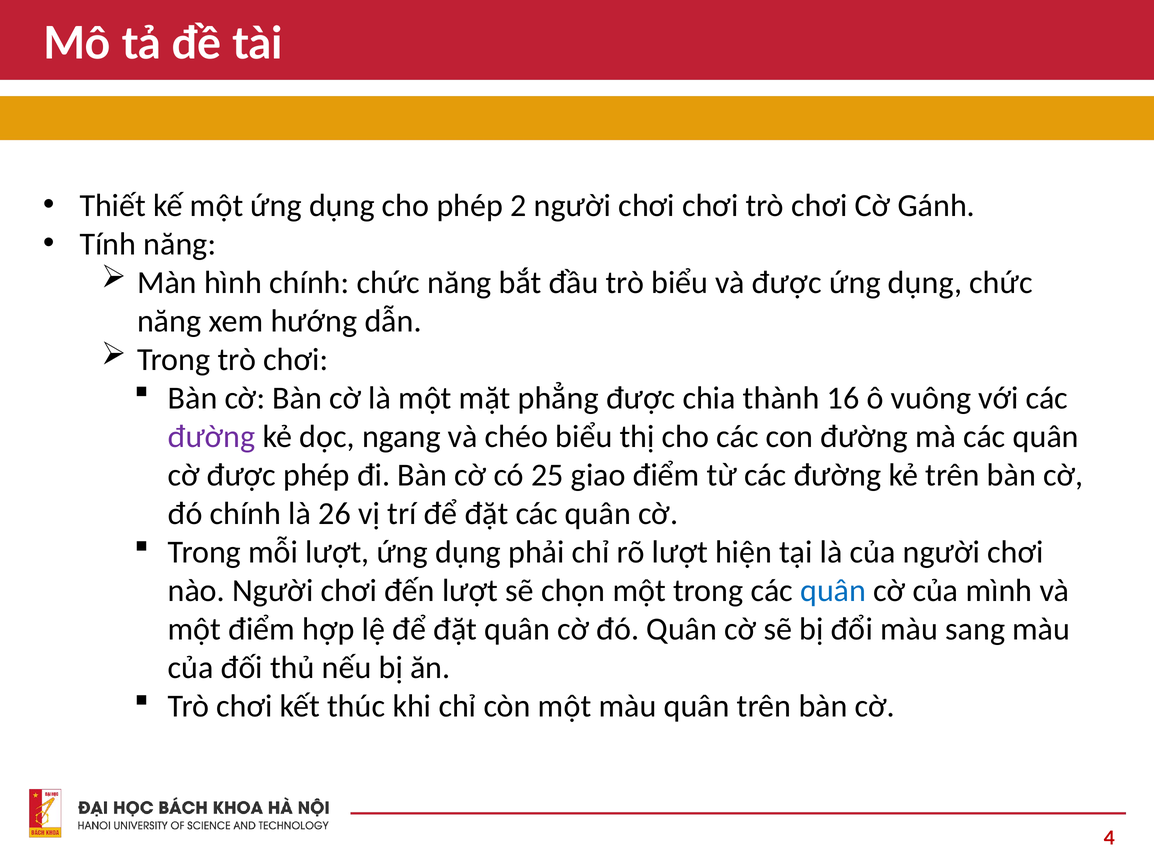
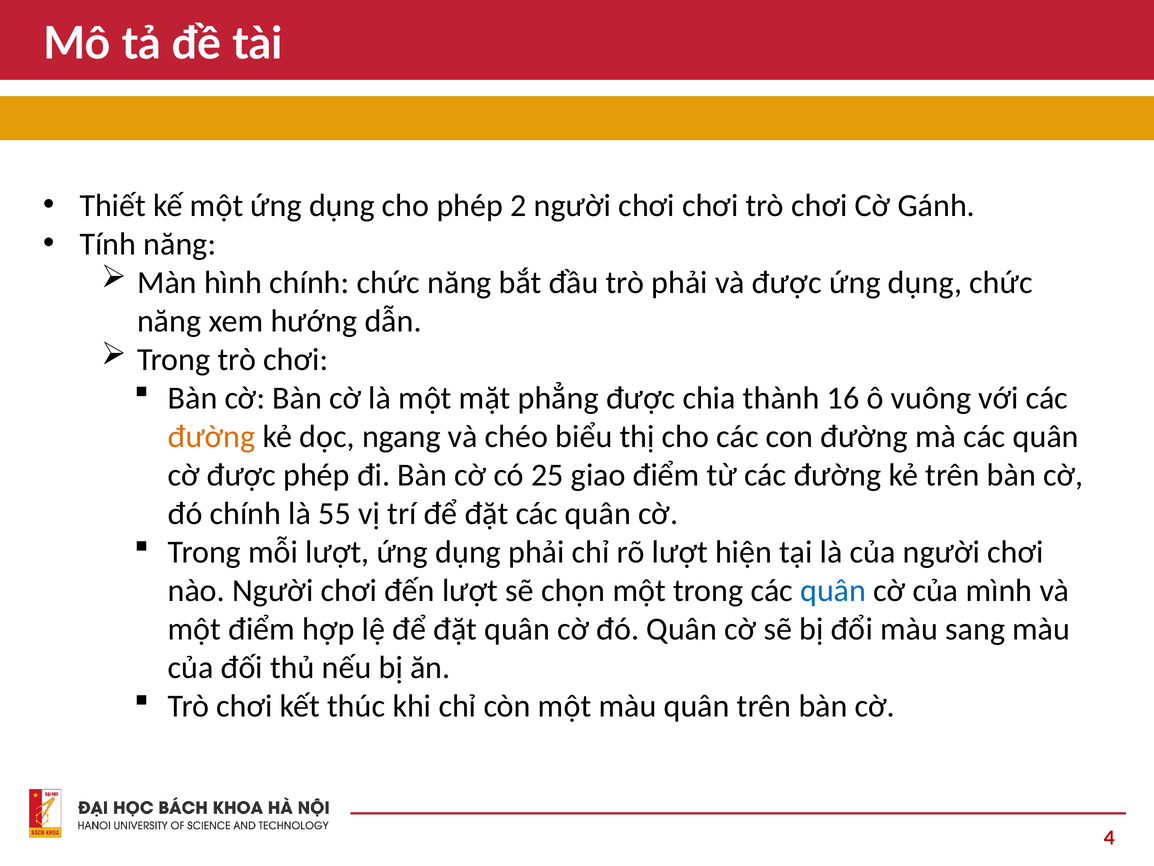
trò biểu: biểu -> phải
đường at (212, 436) colour: purple -> orange
26: 26 -> 55
